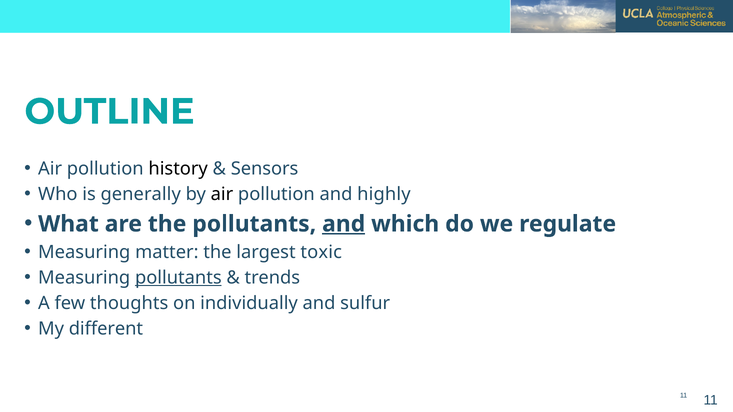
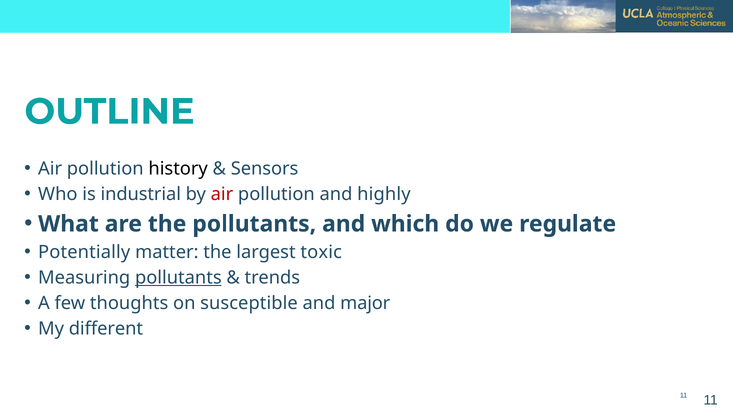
generally: generally -> industrial
air at (222, 194) colour: black -> red
and at (344, 224) underline: present -> none
Measuring at (84, 252): Measuring -> Potentially
individually: individually -> susceptible
sulfur: sulfur -> major
